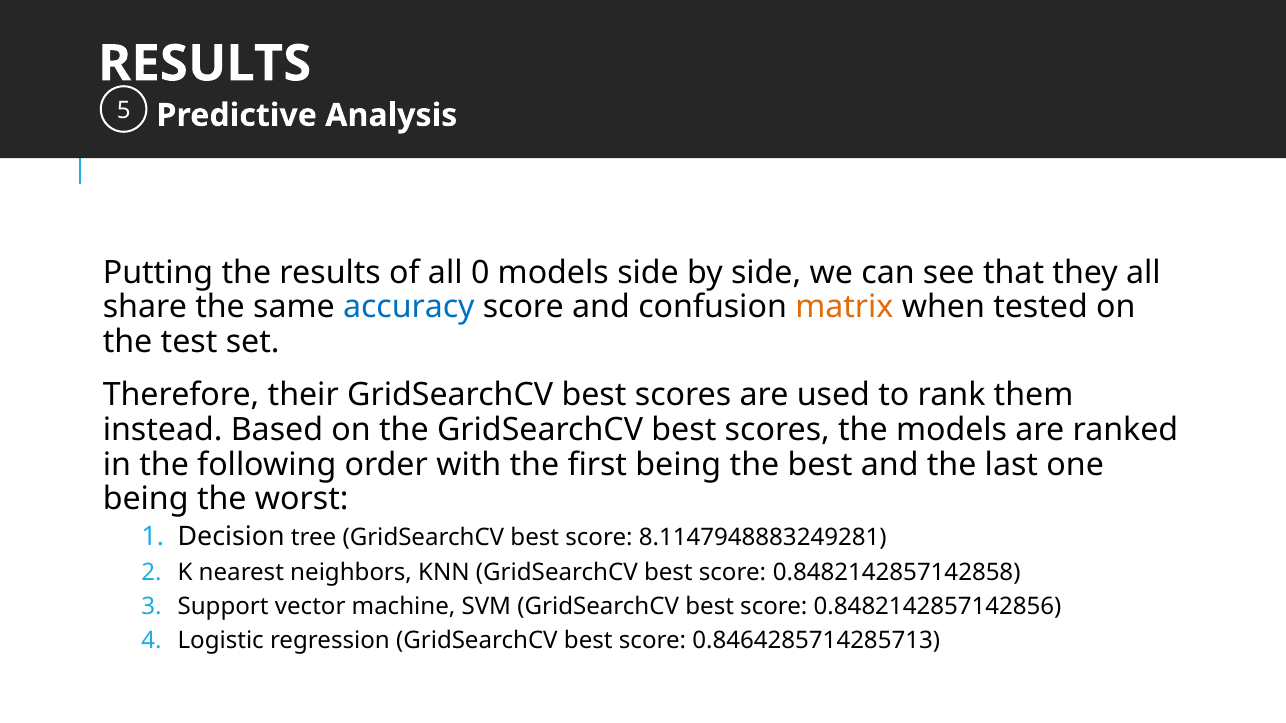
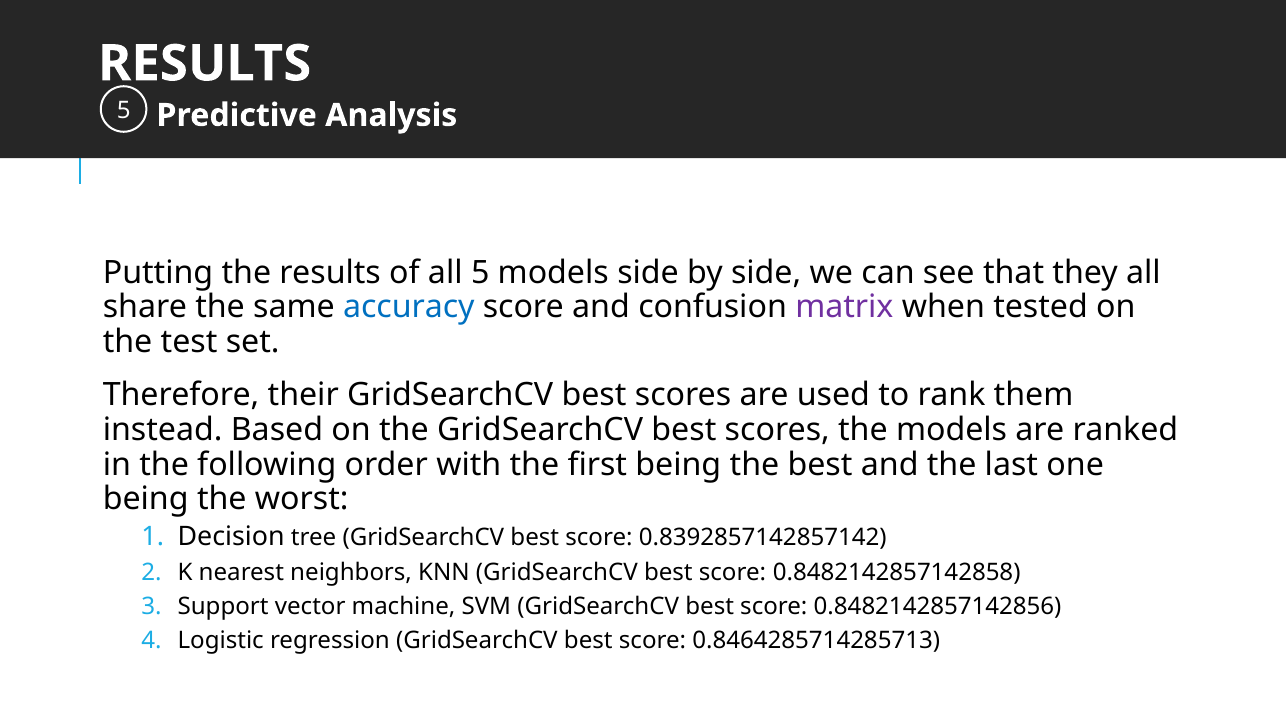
all 0: 0 -> 5
matrix colour: orange -> purple
8.1147948883249281: 8.1147948883249281 -> 0.8392857142857142
